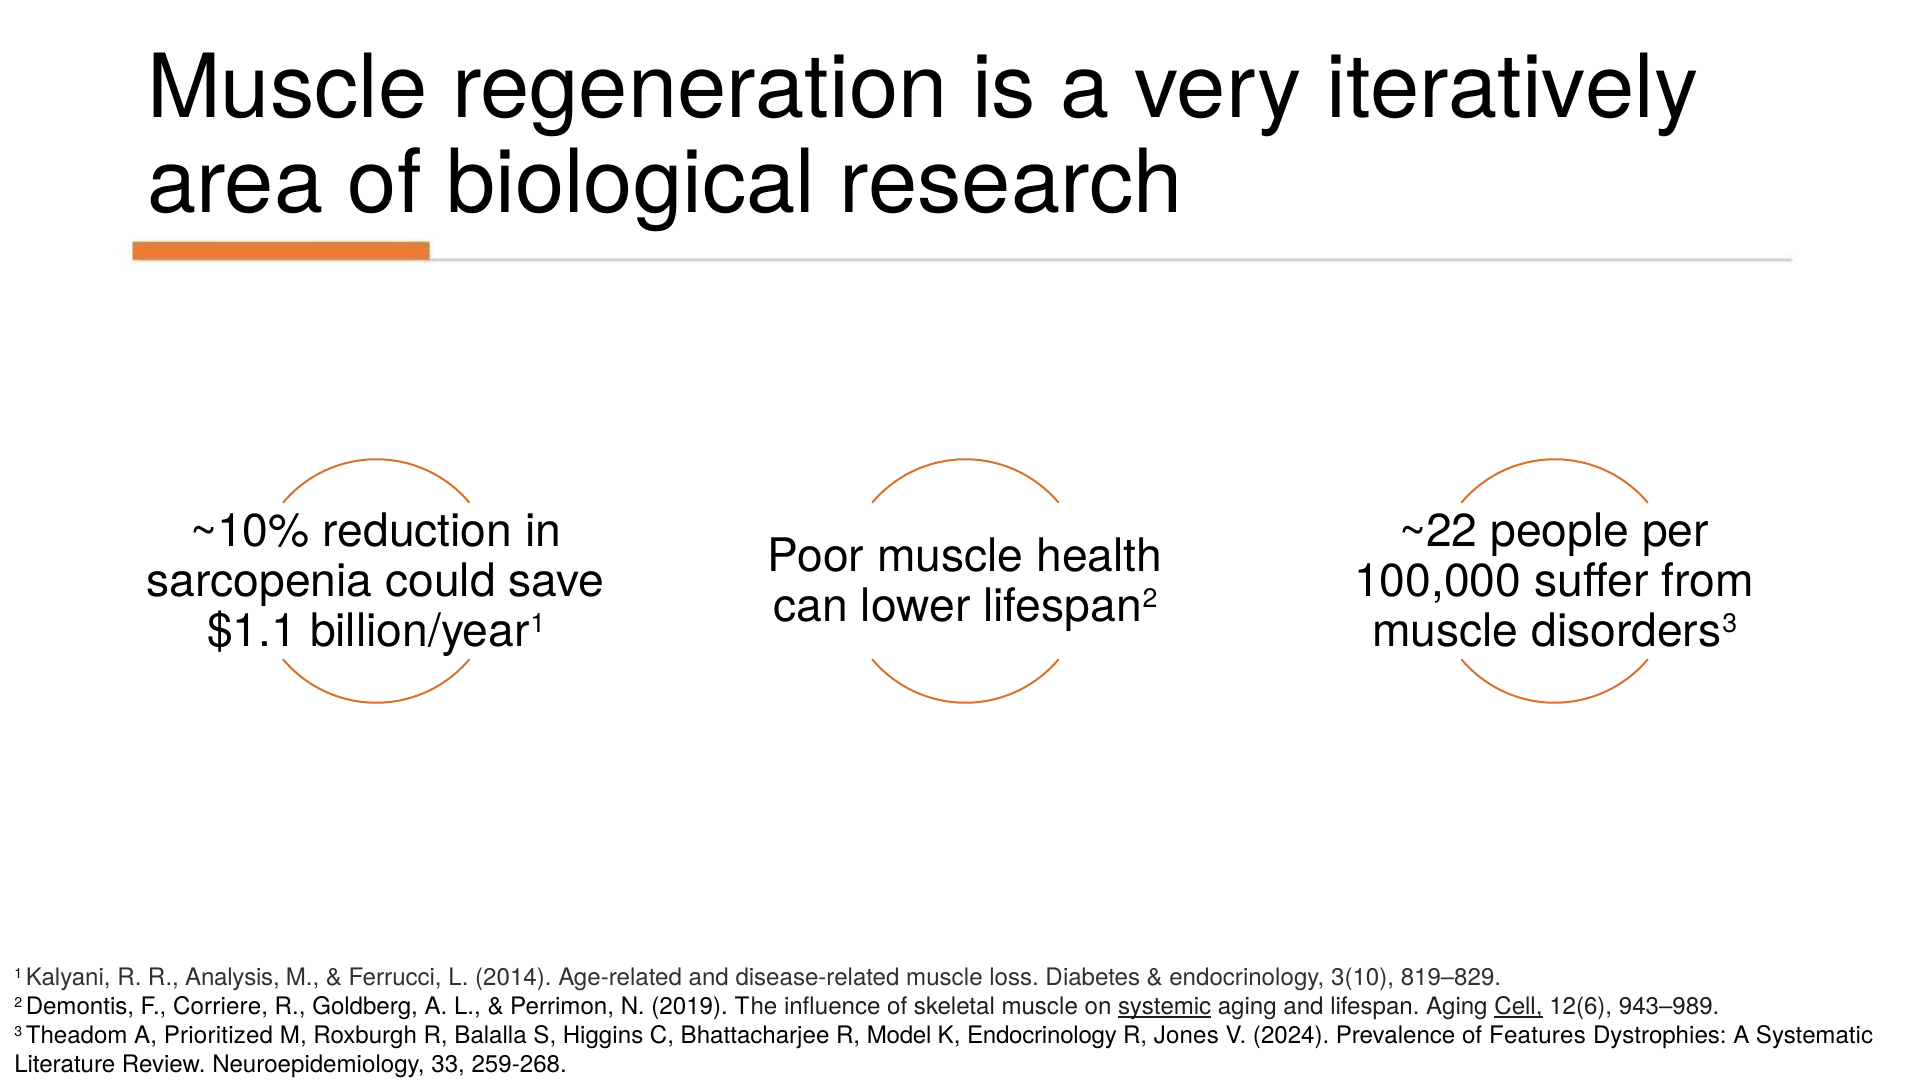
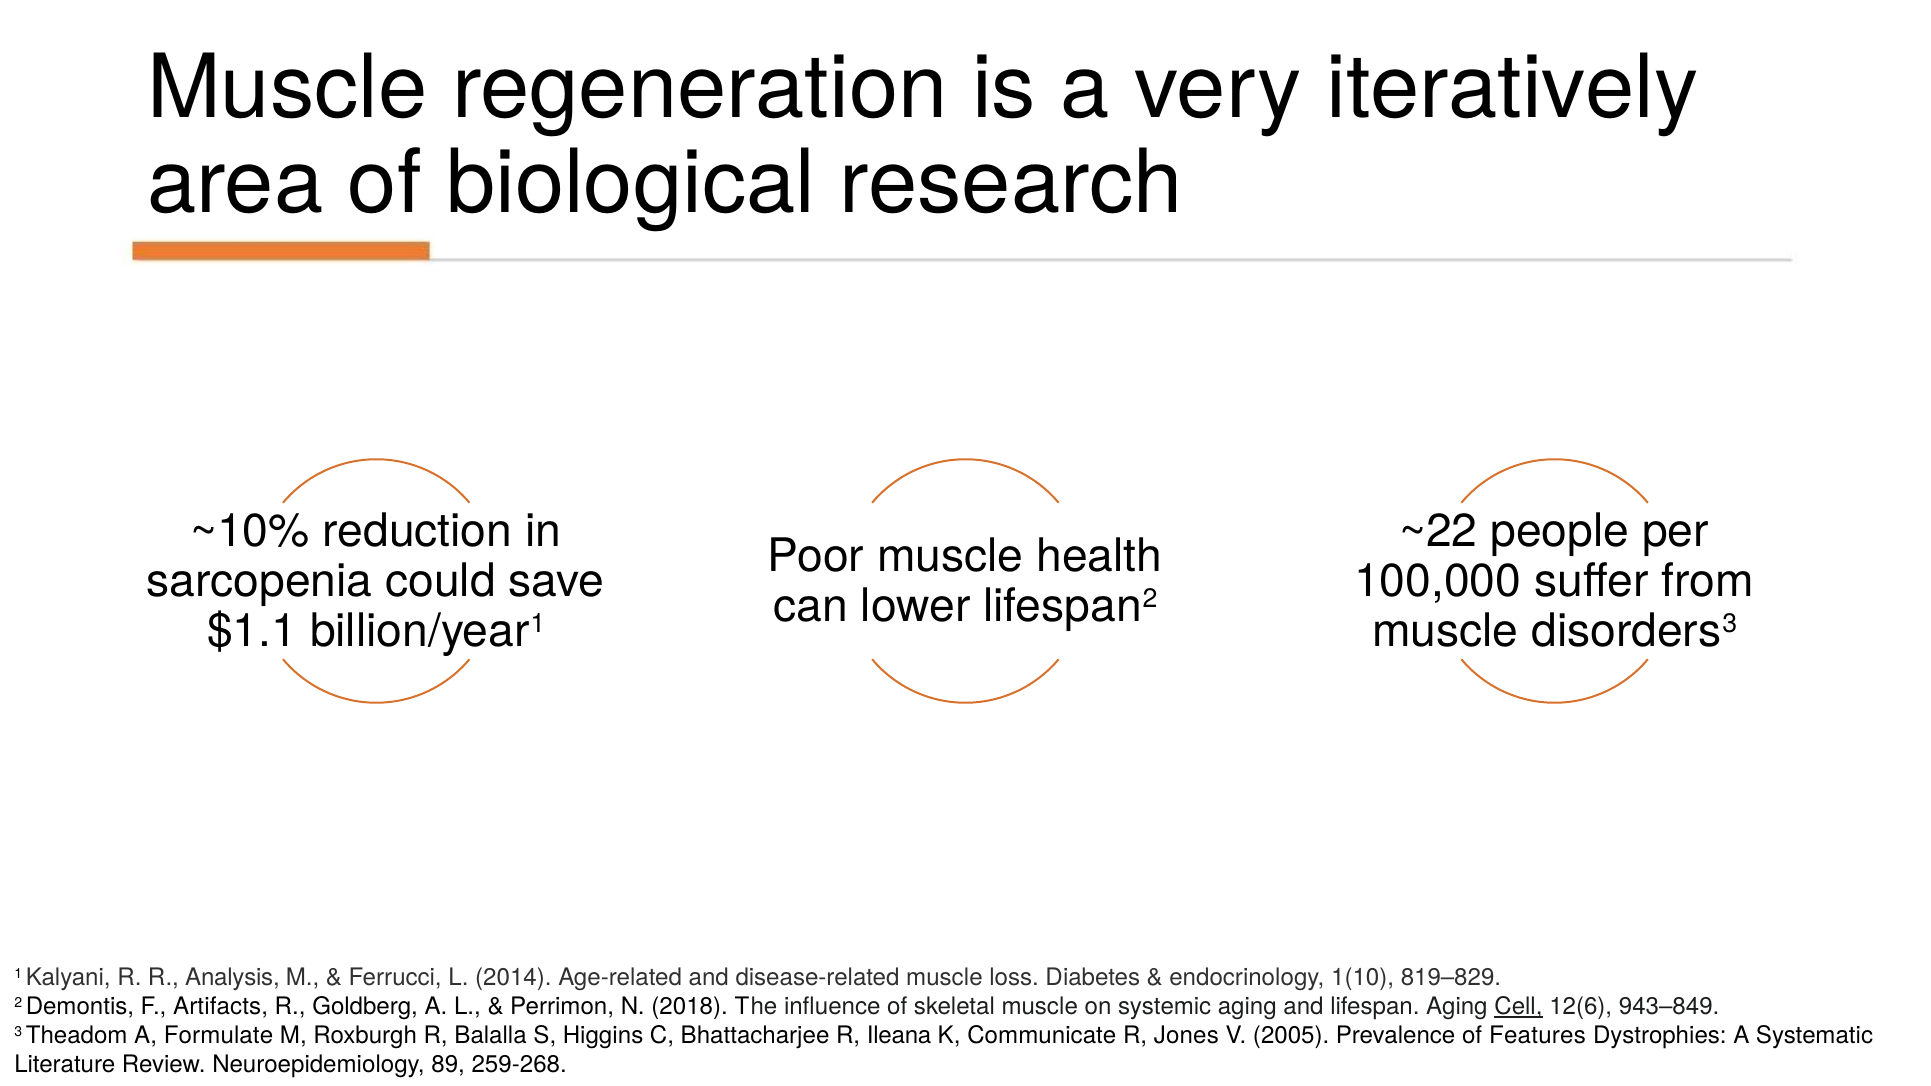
3(10: 3(10 -> 1(10
Corriere: Corriere -> Artifacts
2019: 2019 -> 2018
systemic underline: present -> none
943–989: 943–989 -> 943–849
Prioritized: Prioritized -> Formulate
Model: Model -> Ileana
K Endocrinology: Endocrinology -> Communicate
2024: 2024 -> 2005
33: 33 -> 89
